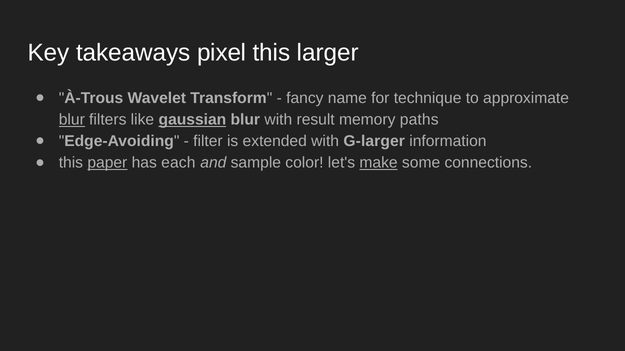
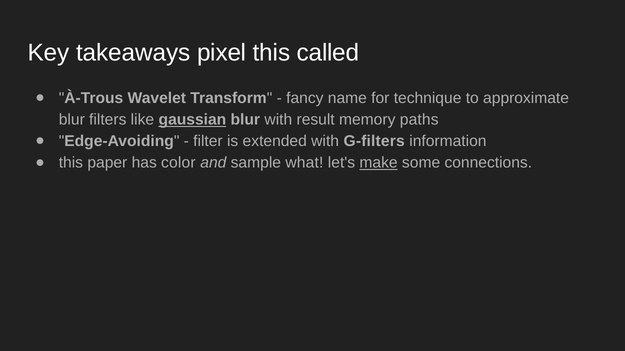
larger: larger -> called
blur at (72, 120) underline: present -> none
G-larger: G-larger -> G-filters
paper underline: present -> none
each: each -> color
color: color -> what
